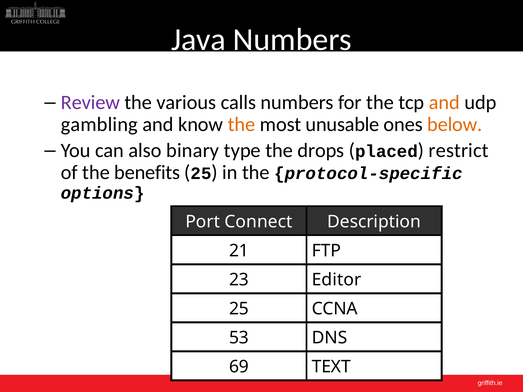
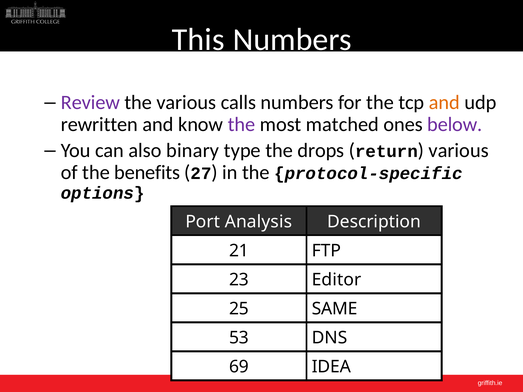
Java: Java -> This
gambling: gambling -> rewritten
the at (241, 125) colour: orange -> purple
unusable: unusable -> matched
below colour: orange -> purple
placed: placed -> return
restrict at (459, 151): restrict -> various
25 at (201, 174): 25 -> 27
Connect: Connect -> Analysis
CCNA: CCNA -> SAME
TEXT: TEXT -> IDEA
